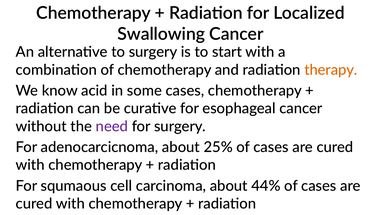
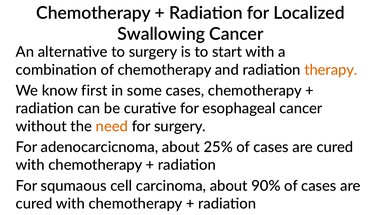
acid: acid -> first
need colour: purple -> orange
44%: 44% -> 90%
